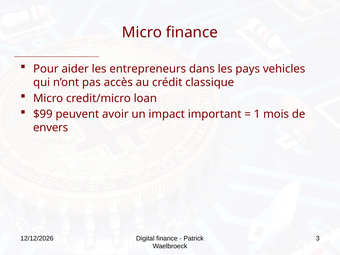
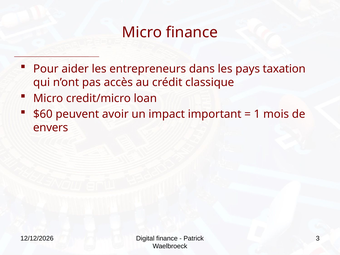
vehicles: vehicles -> taxation
$99: $99 -> $60
